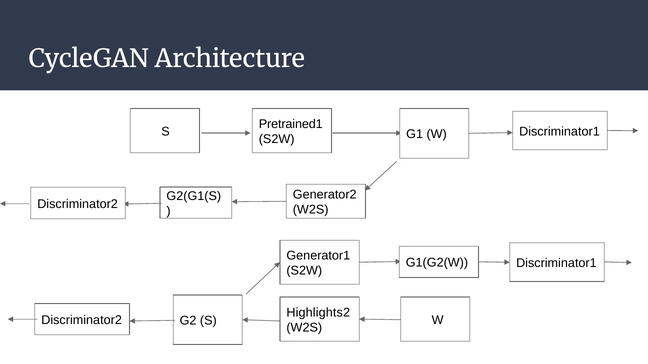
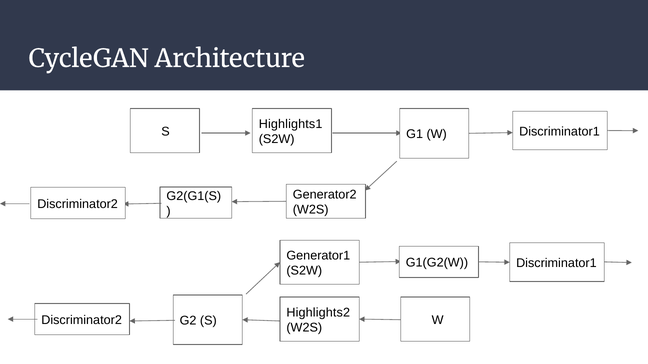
Pretrained1: Pretrained1 -> Highlights1
